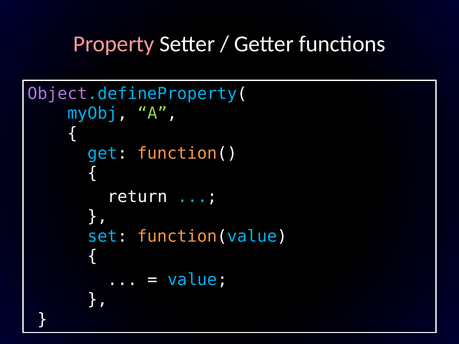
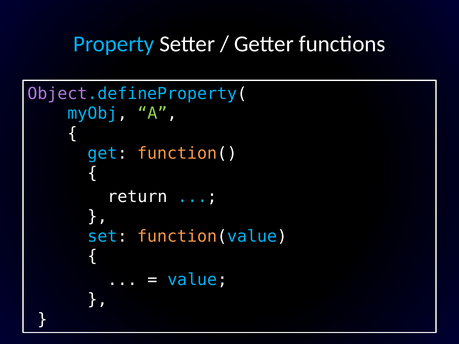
Property colour: pink -> light blue
